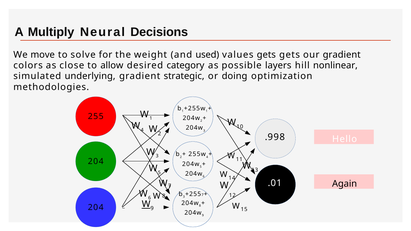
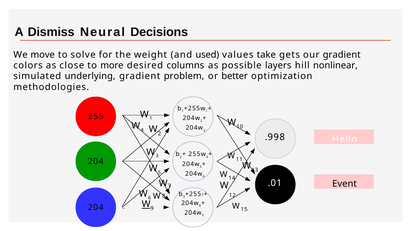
Multiply: Multiply -> Dismiss
values gets: gets -> take
allow: allow -> more
category: category -> columns
strategic: strategic -> problem
doing: doing -> better
Again: Again -> Event
